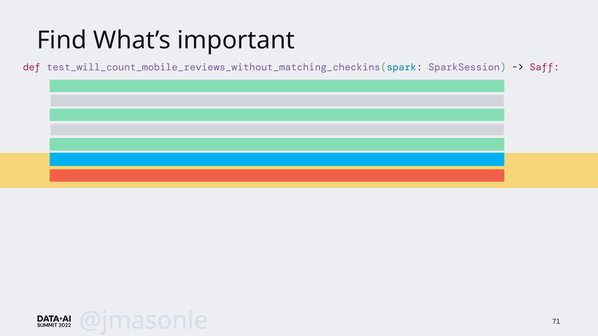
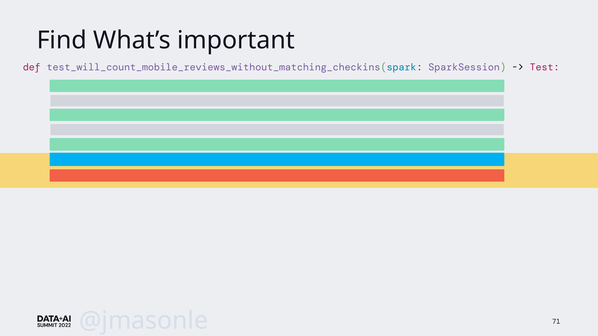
Saff: Saff -> Test
